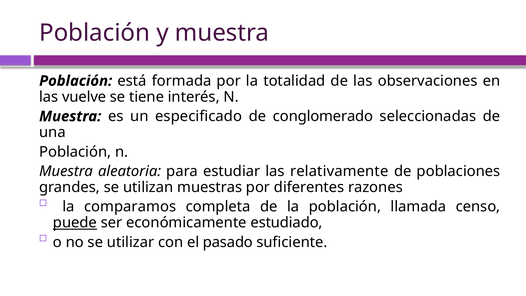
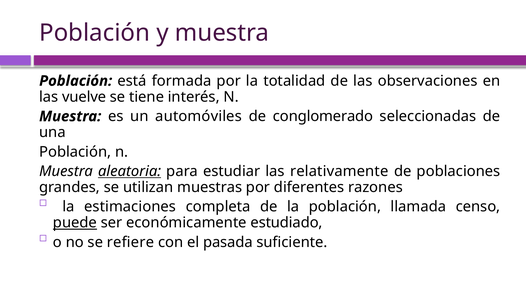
especificado: especificado -> automóviles
aleatoria underline: none -> present
comparamos: comparamos -> estimaciones
utilizar: utilizar -> refiere
pasado: pasado -> pasada
